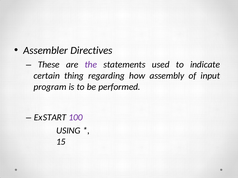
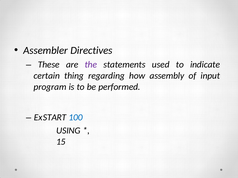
100 colour: purple -> blue
